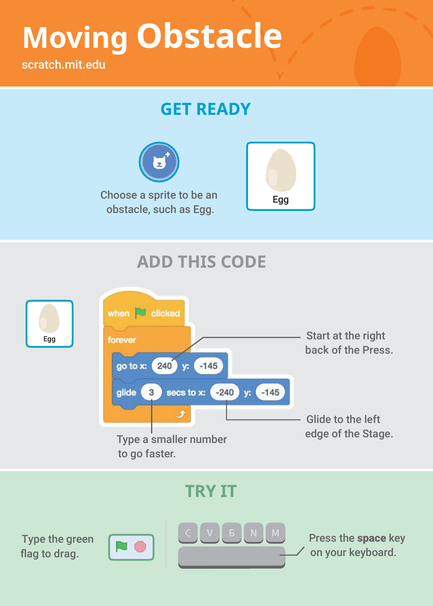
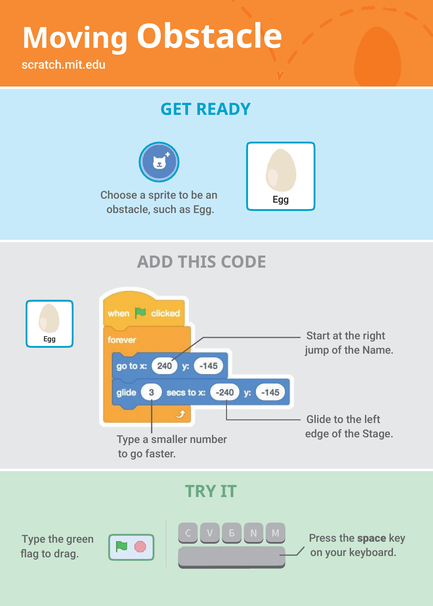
back: back -> jump
the Press: Press -> Name
